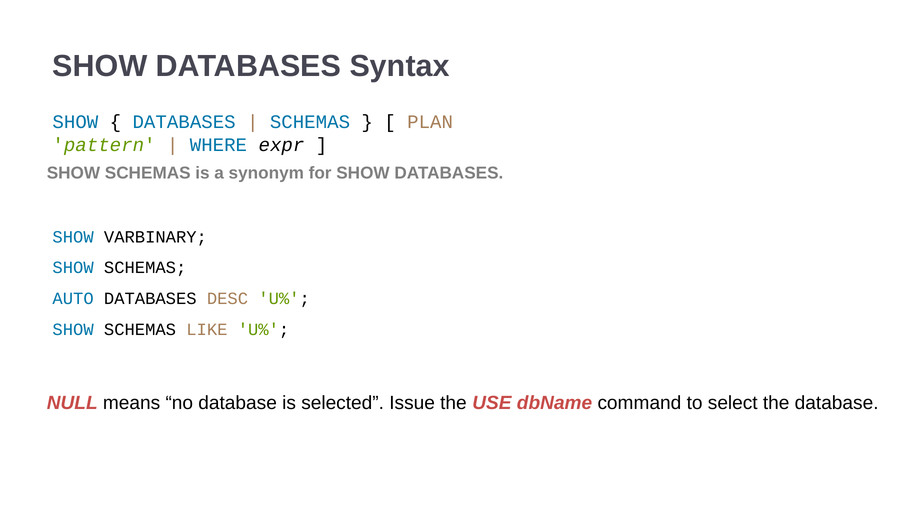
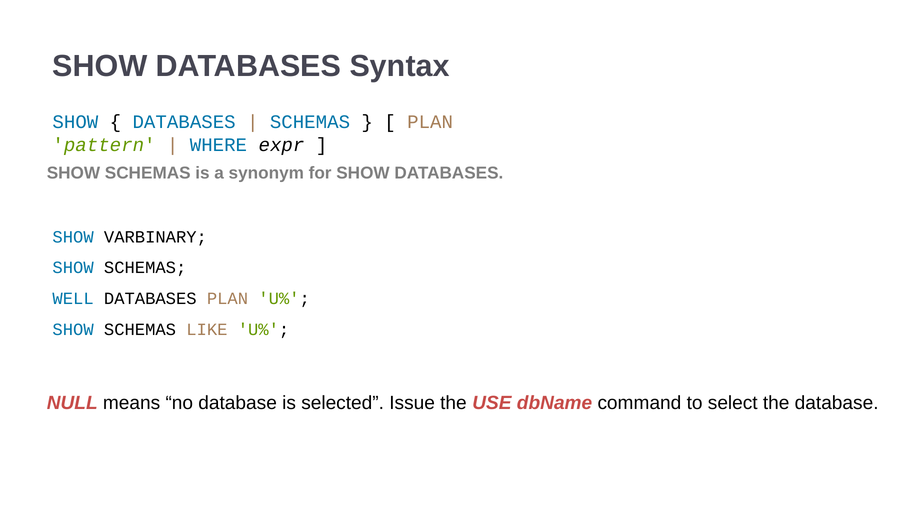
AUTO: AUTO -> WELL
DATABASES DESC: DESC -> PLAN
